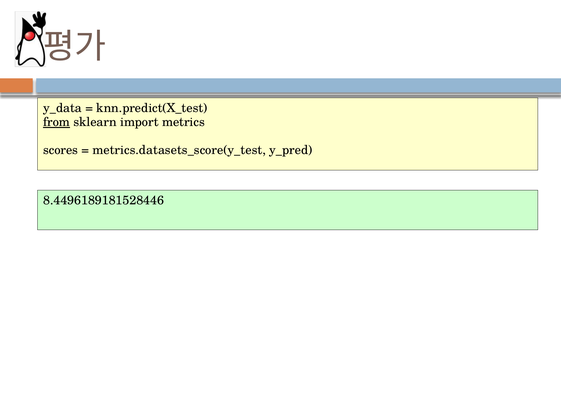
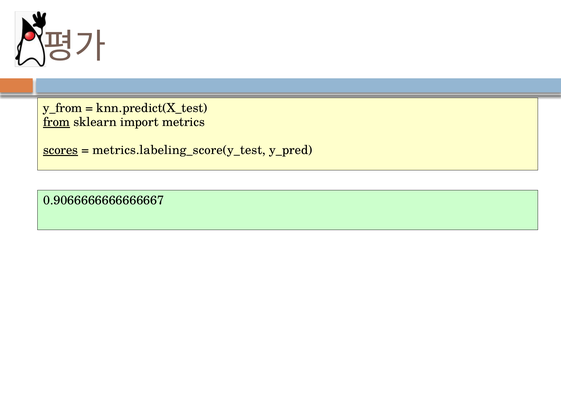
y_data: y_data -> y_from
scores underline: none -> present
metrics.datasets_score(y_test: metrics.datasets_score(y_test -> metrics.labeling_score(y_test
8.4496189181528446: 8.4496189181528446 -> 0.9066666666666667
